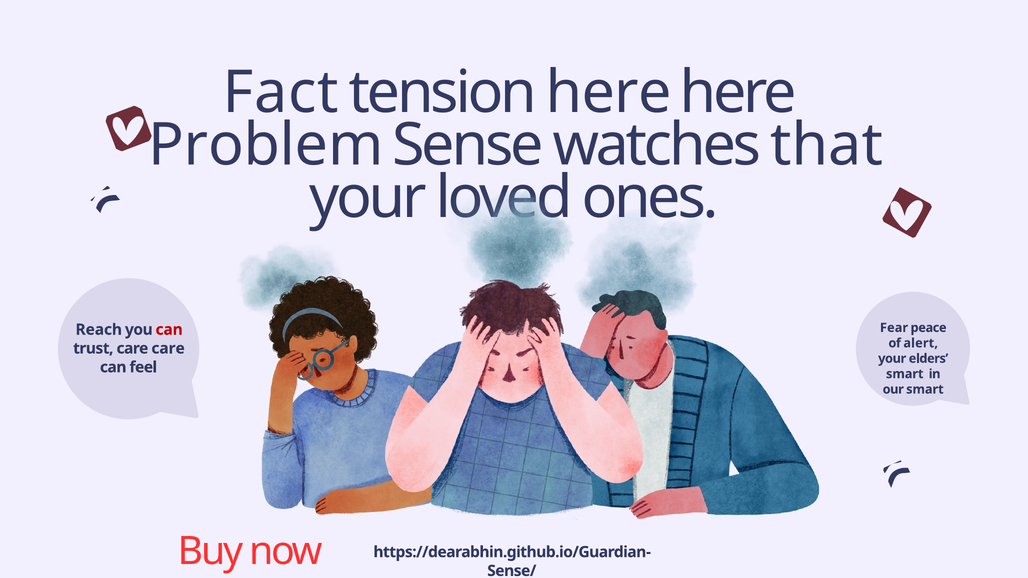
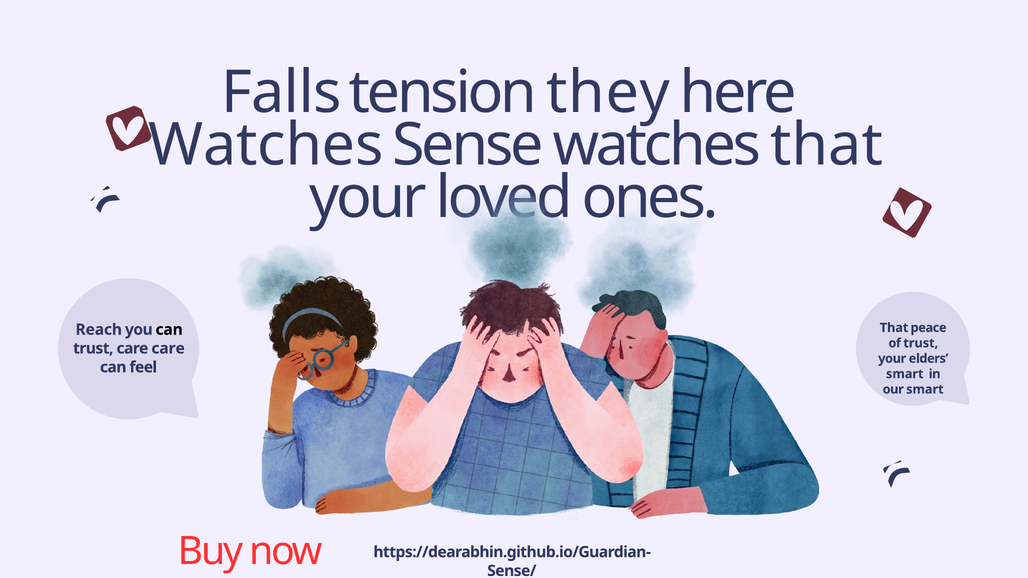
Fact: Fact -> Falls
tension here: here -> they
Problem at (266, 145): Problem -> Watches
Fear at (894, 328): Fear -> That
can at (169, 330) colour: red -> black
of alert: alert -> trust
